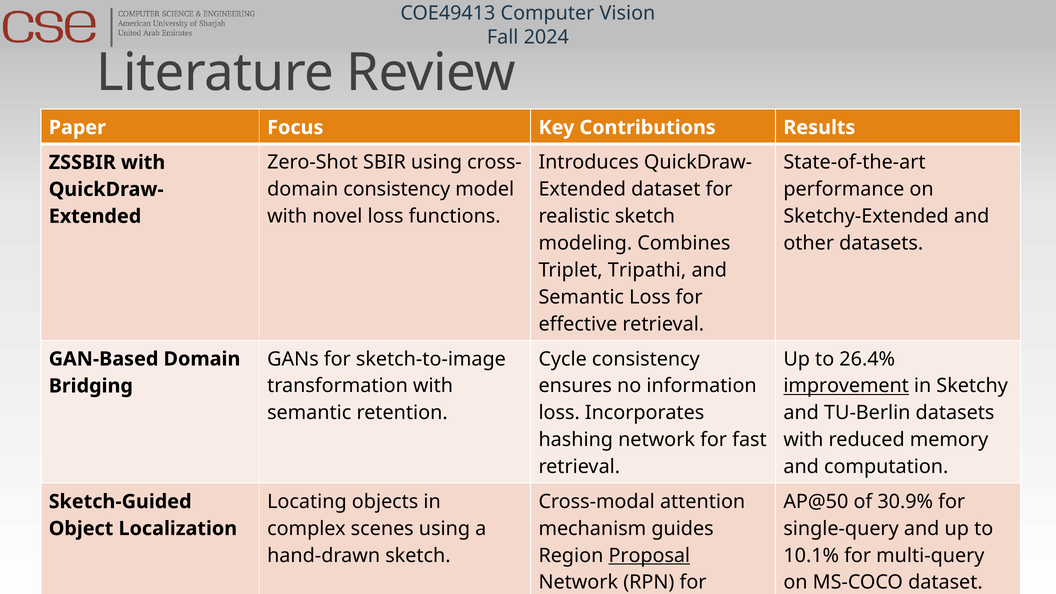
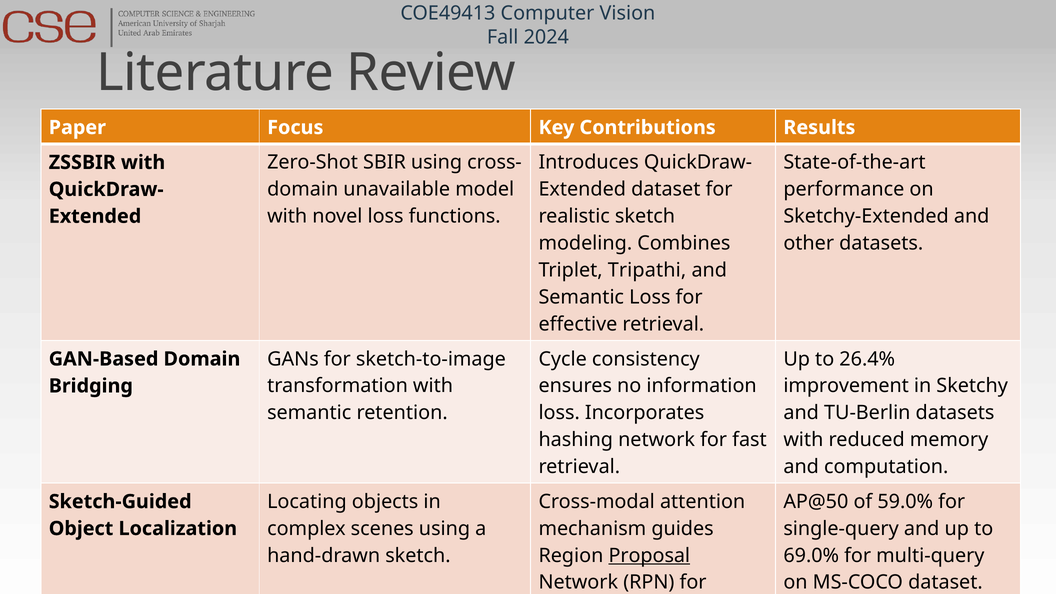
domain consistency: consistency -> unavailable
improvement underline: present -> none
30.9%: 30.9% -> 59.0%
10.1%: 10.1% -> 69.0%
